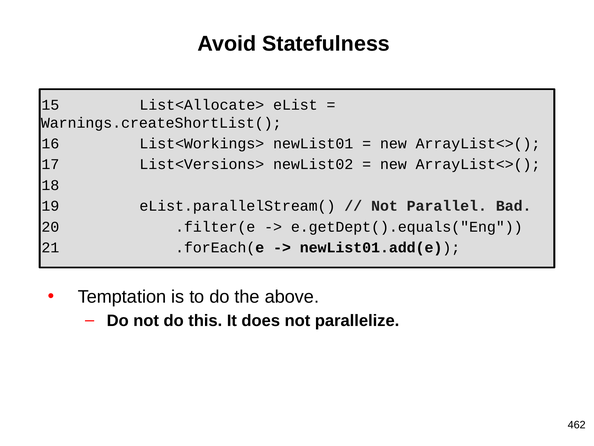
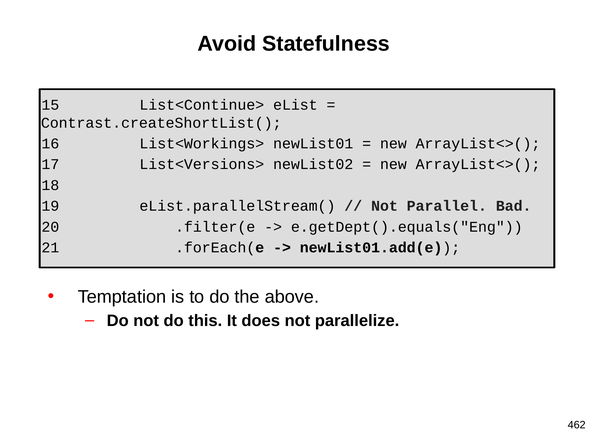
List<Allocate>: List<Allocate> -> List<Continue>
Warnings.createShortList(: Warnings.createShortList( -> Contrast.createShortList(
